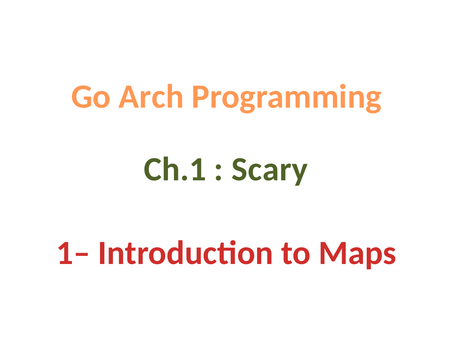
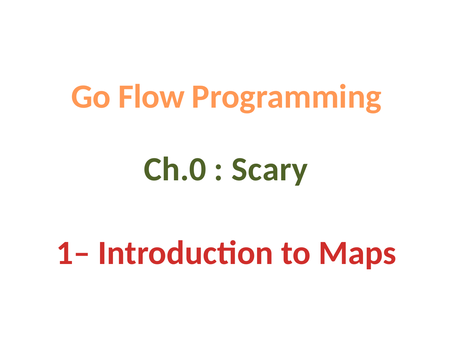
Arch: Arch -> Flow
Ch.1: Ch.1 -> Ch.0
